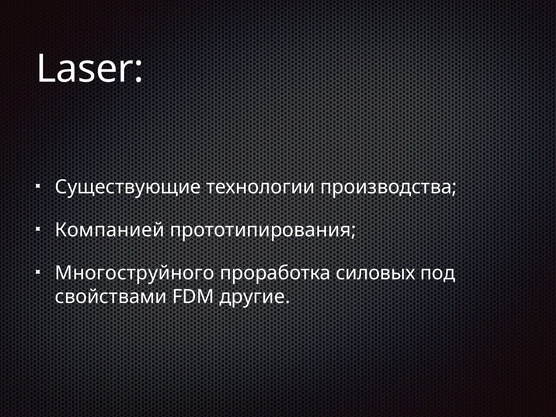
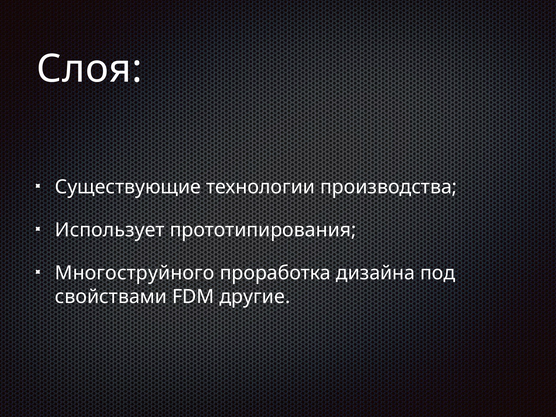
Laser: Laser -> Слоя
Компанией: Компанией -> Использует
силовых: силовых -> дизайна
